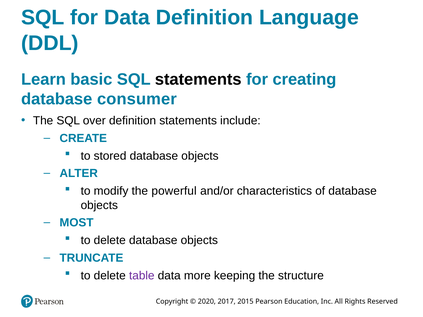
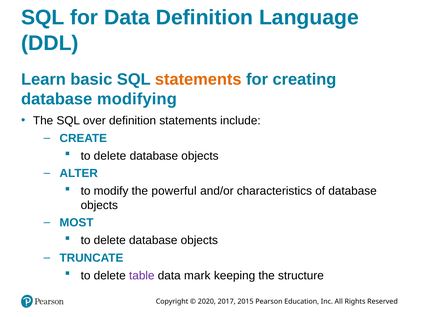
statements at (198, 80) colour: black -> orange
consumer: consumer -> modifying
stored at (110, 156): stored -> delete
more: more -> mark
